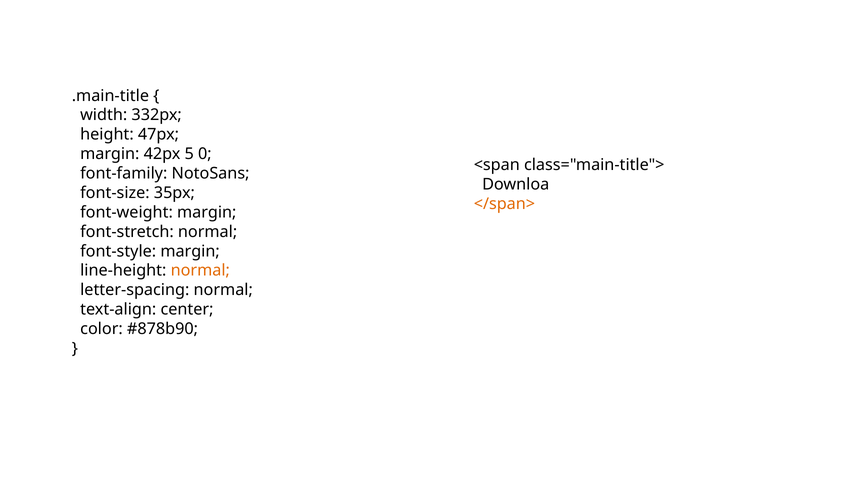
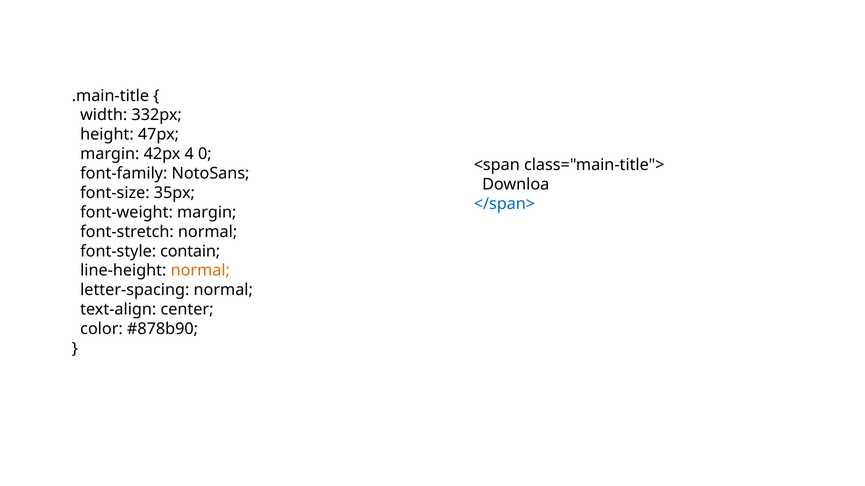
5: 5 -> 4
</span> colour: orange -> blue
font-style margin: margin -> contain
